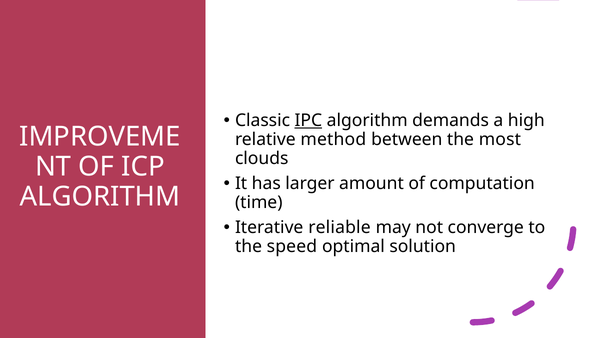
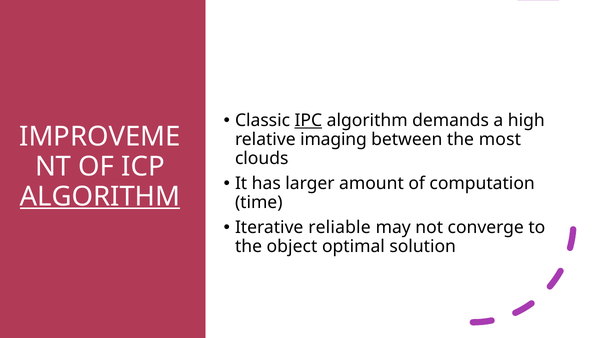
method: method -> imaging
ALGORITHM at (100, 196) underline: none -> present
speed: speed -> object
